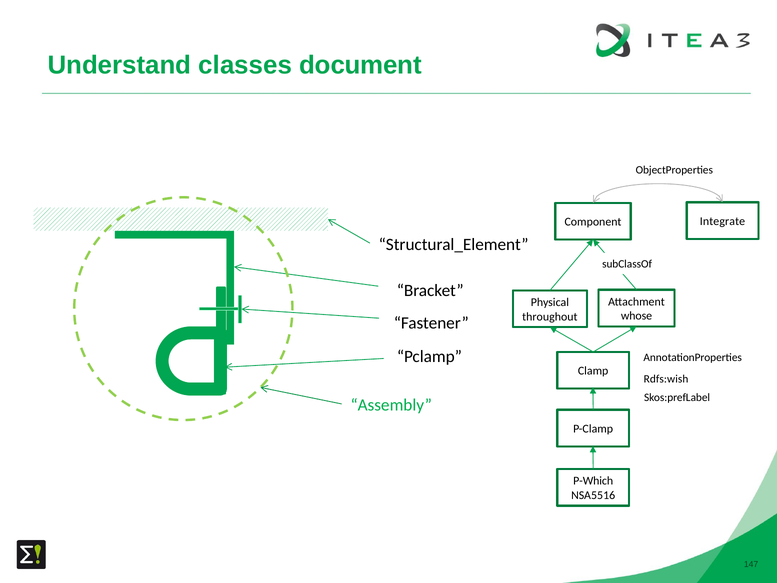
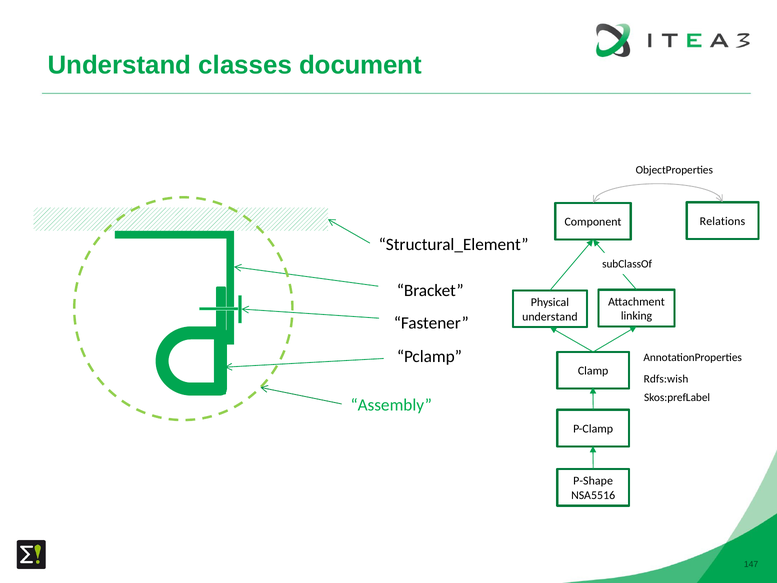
Integrate: Integrate -> Relations
whose: whose -> linking
throughout at (550, 317): throughout -> understand
P-Which: P-Which -> P-Shape
